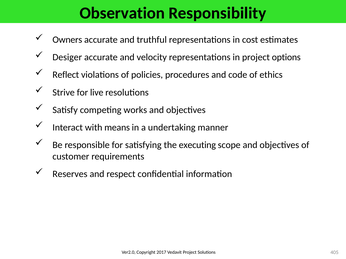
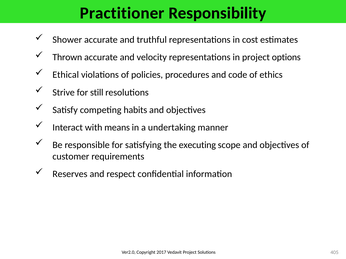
Observation: Observation -> Practitioner
Owners: Owners -> Shower
Desiger: Desiger -> Thrown
Reflect: Reflect -> Ethical
live: live -> still
works: works -> habits
